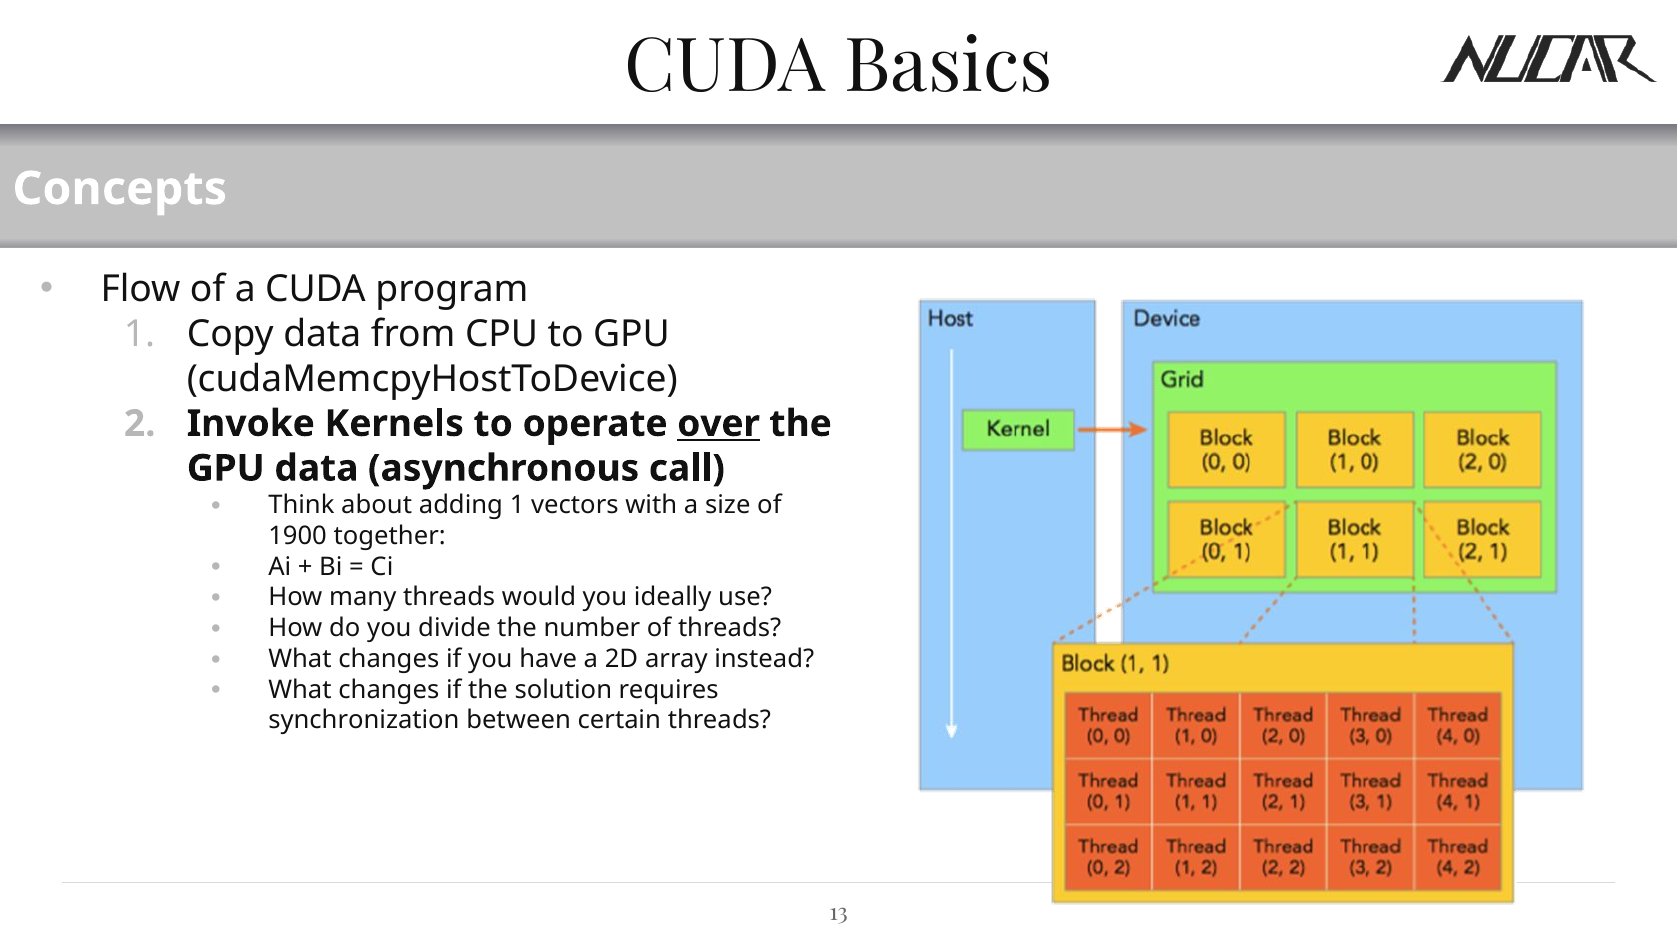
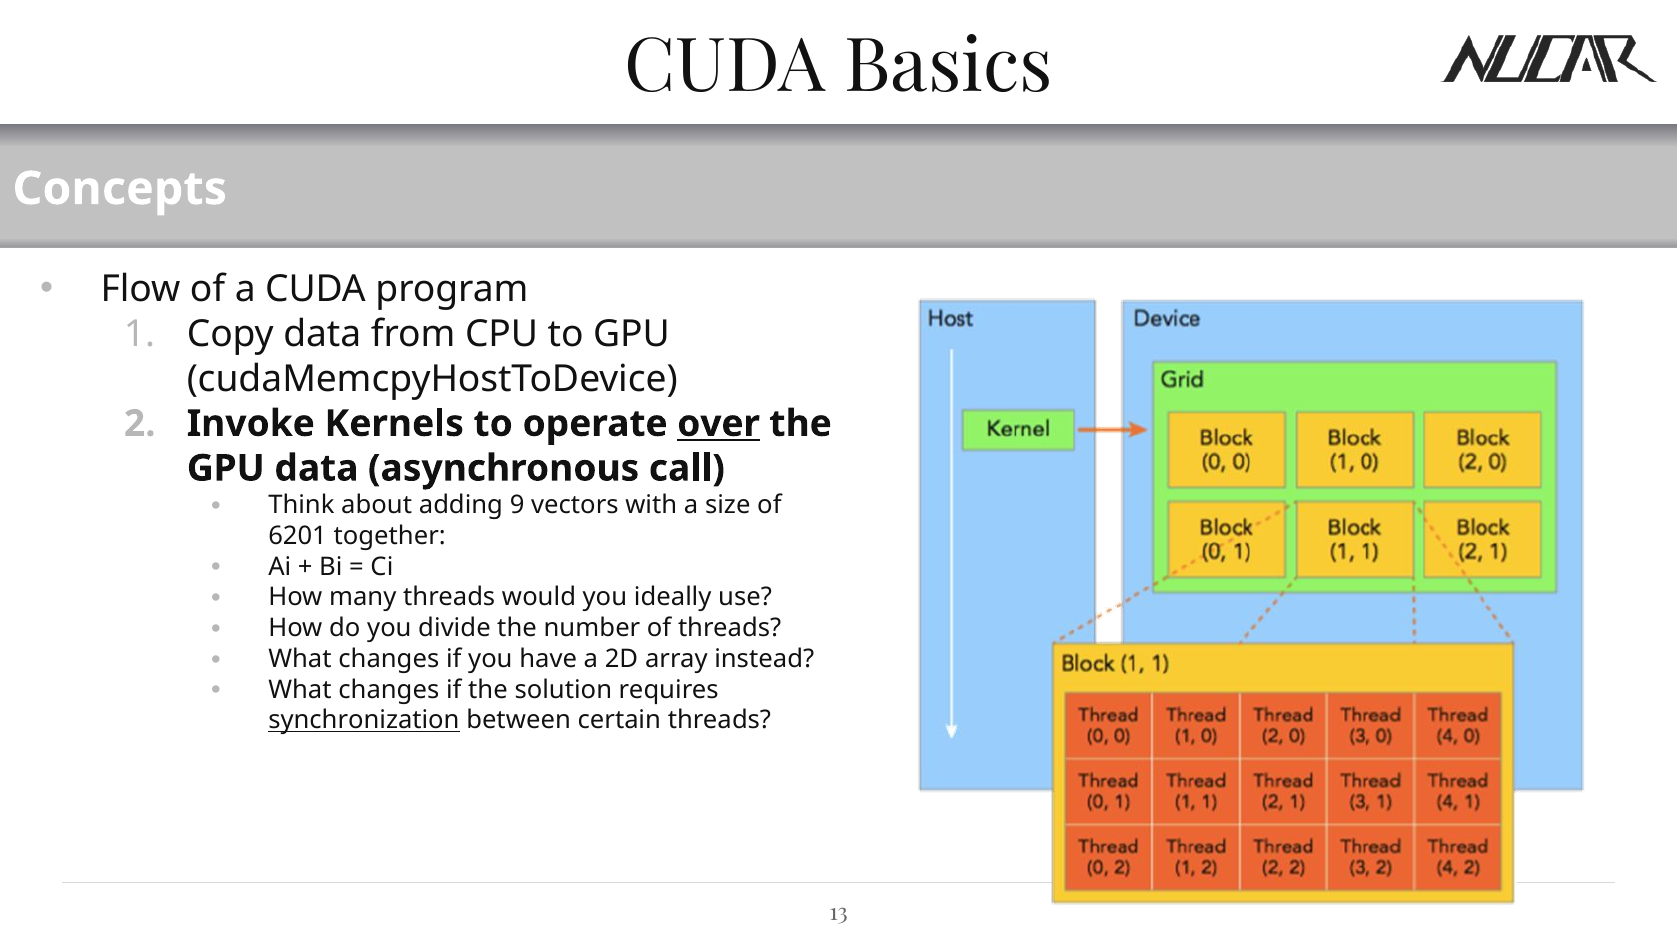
adding 1: 1 -> 9
1900: 1900 -> 6201
synchronization underline: none -> present
